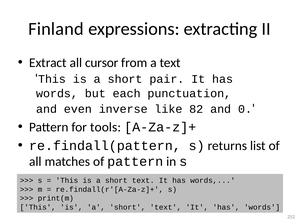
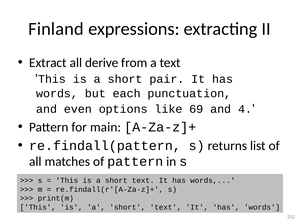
cursor: cursor -> derive
inverse: inverse -> options
82: 82 -> 69
0: 0 -> 4
tools: tools -> main
